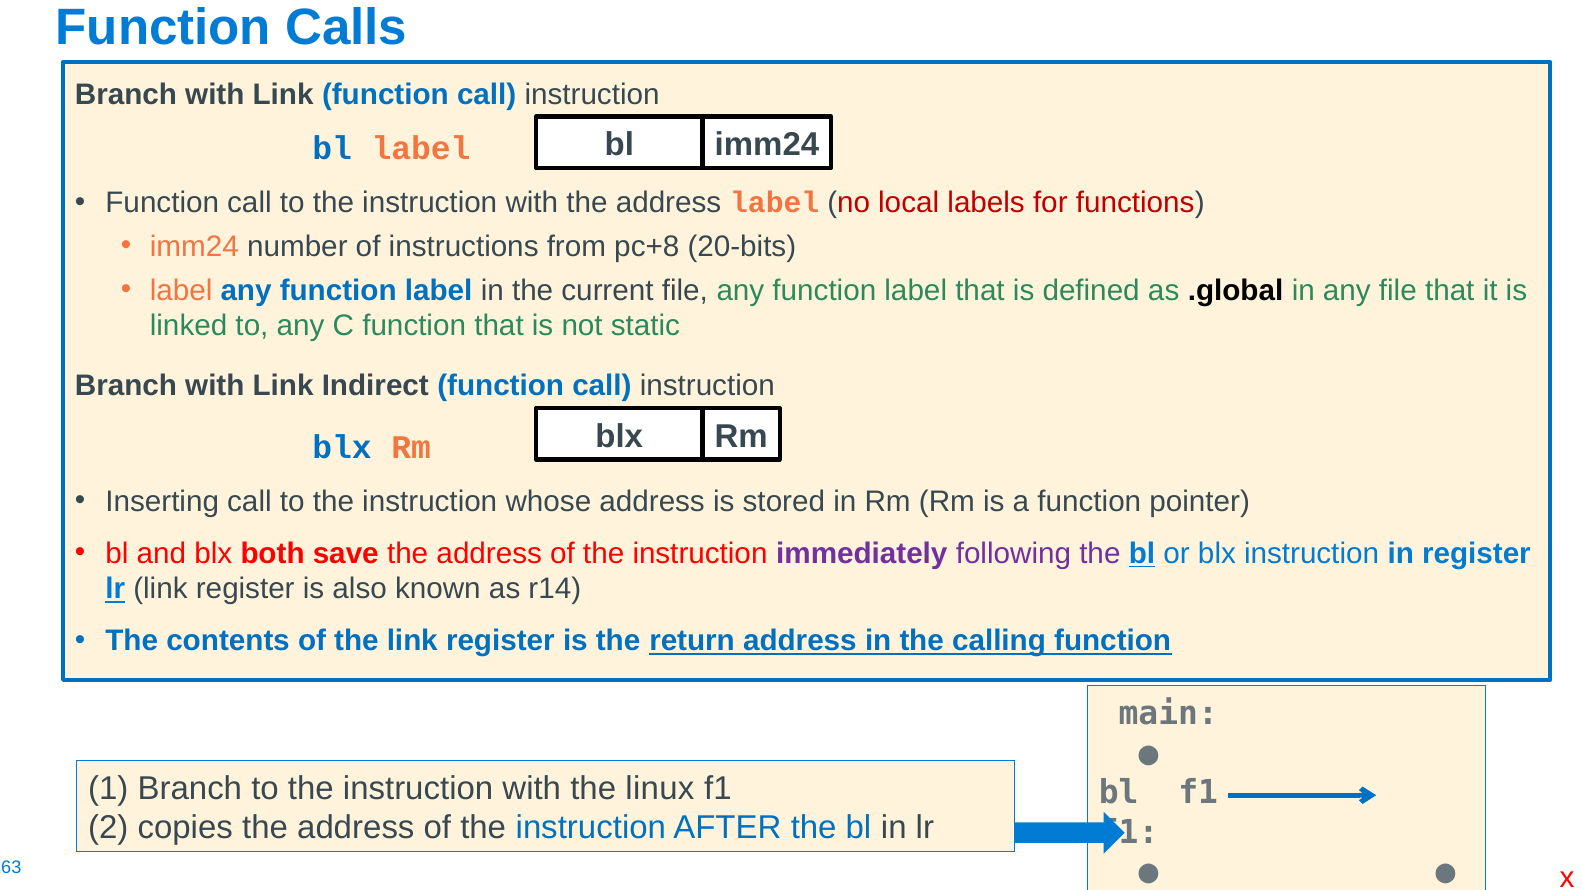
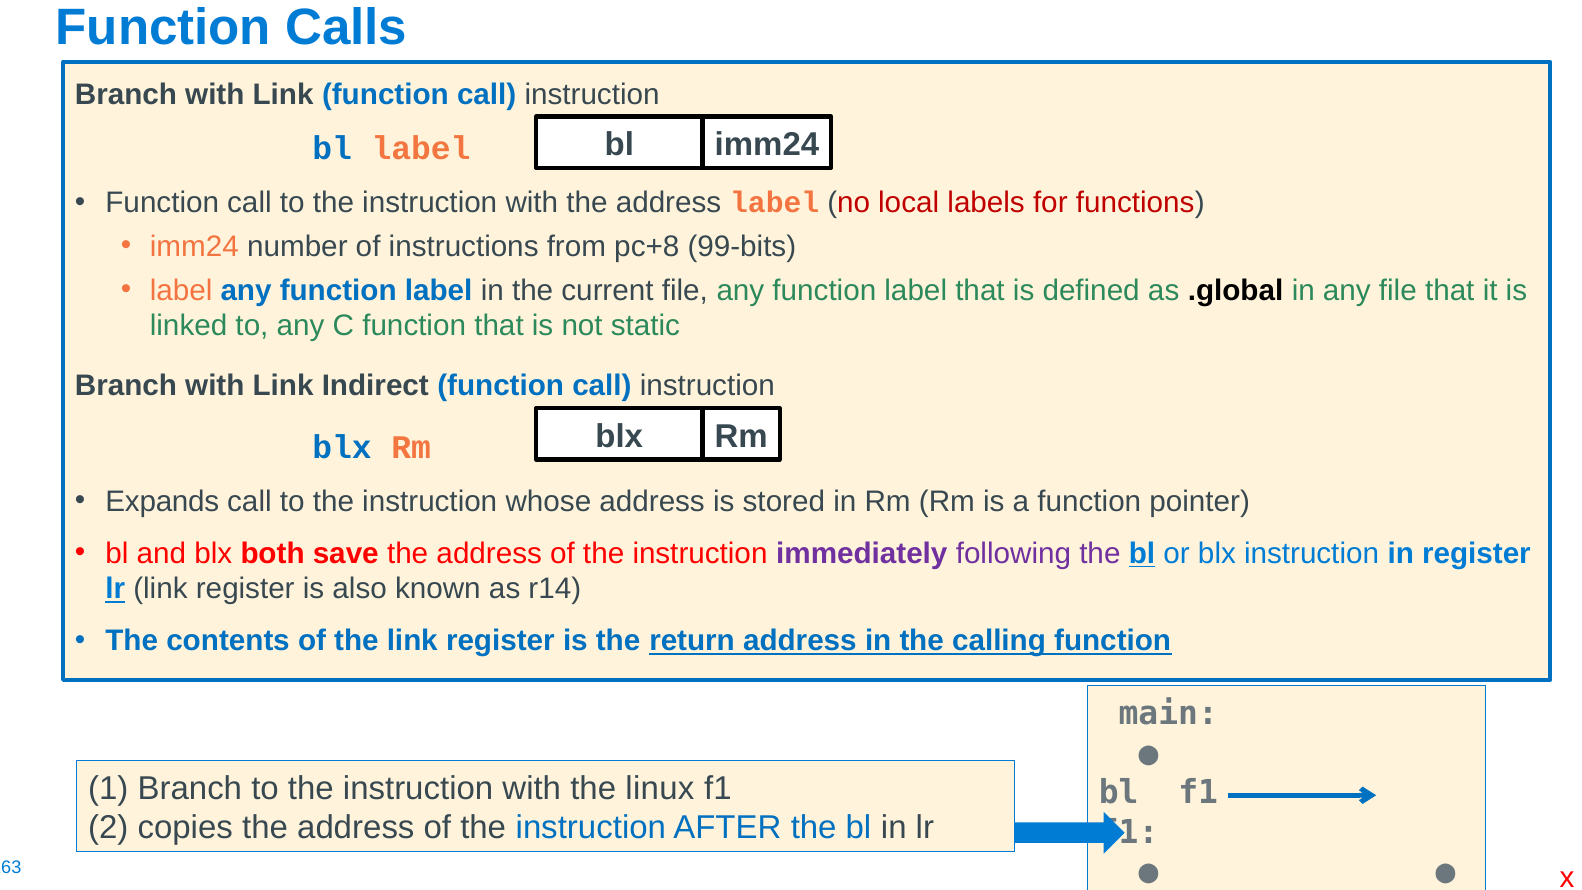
20-bits: 20-bits -> 99-bits
Inserting: Inserting -> Expands
